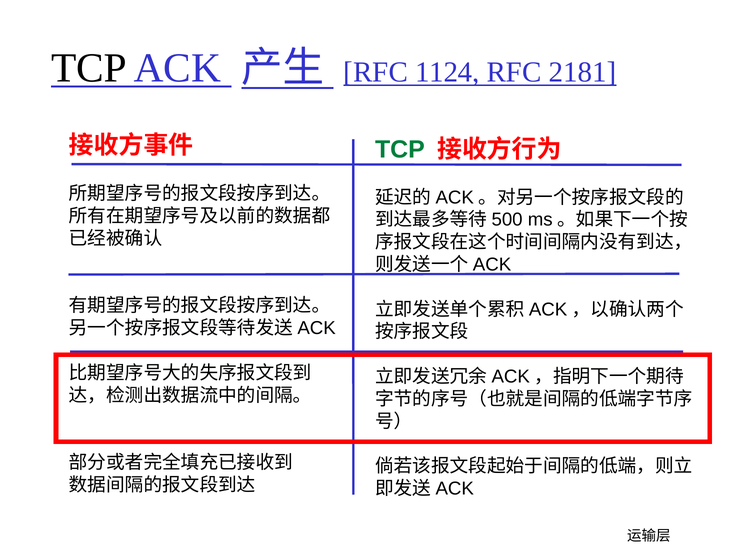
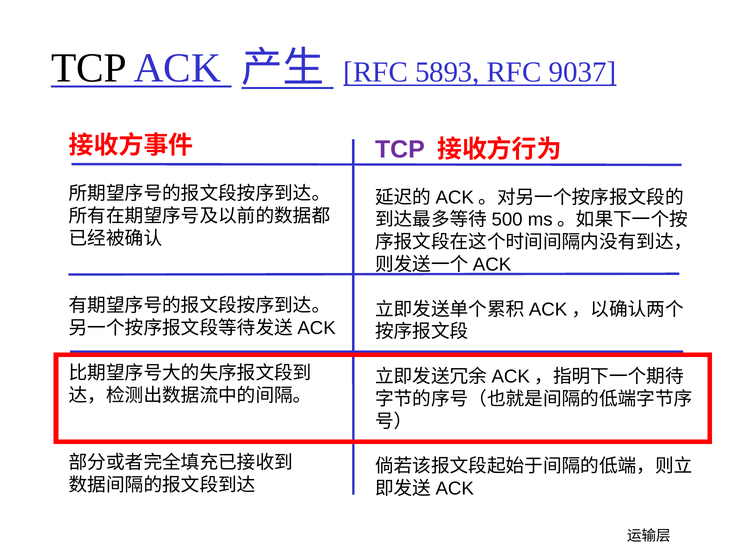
1124: 1124 -> 5893
2181: 2181 -> 9037
TCP at (400, 149) colour: green -> purple
